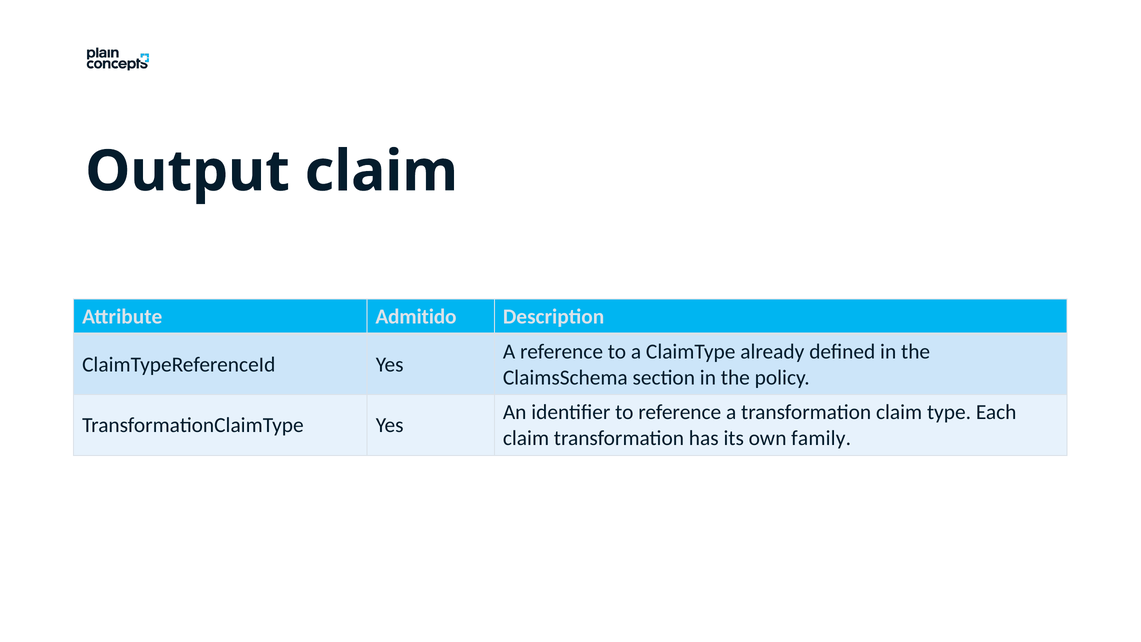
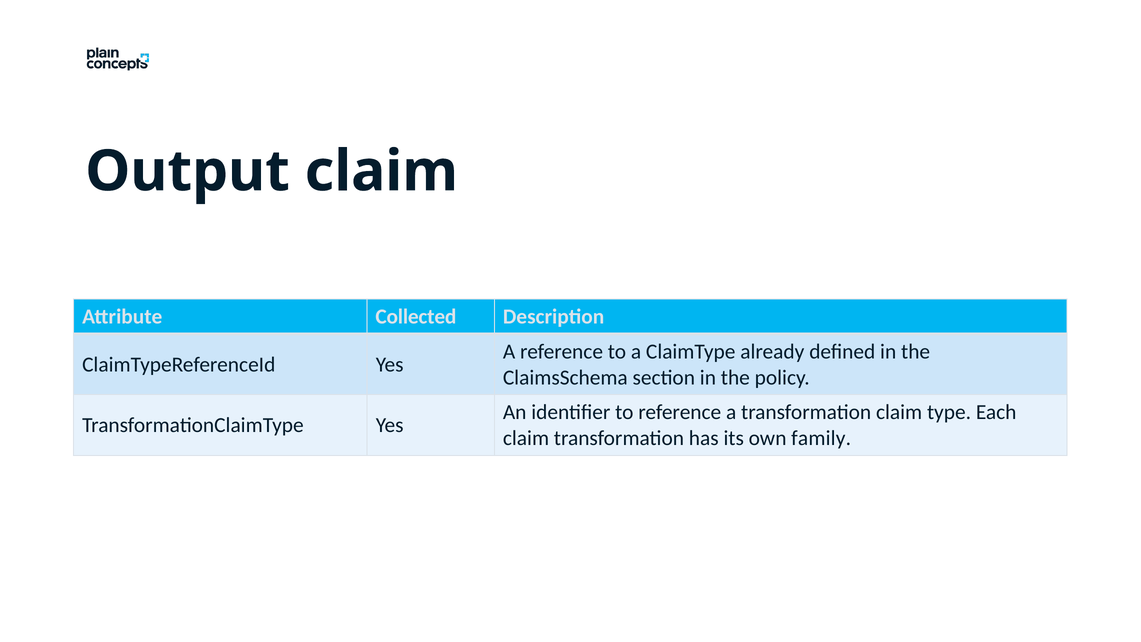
Admitido: Admitido -> Collected
